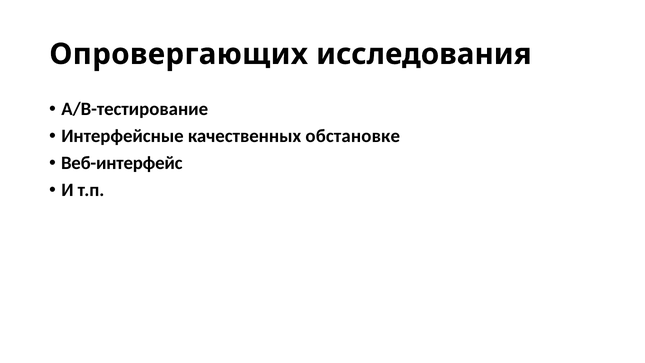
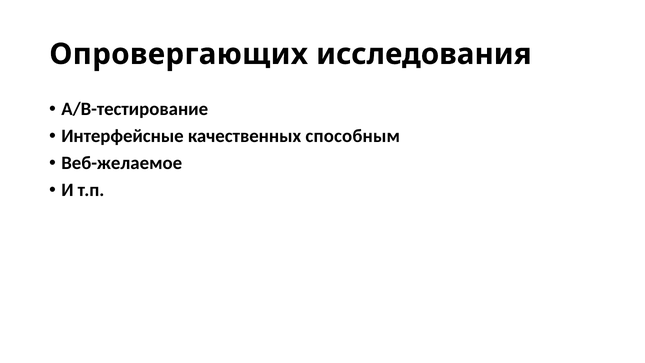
обстановке: обстановке -> способным
Веб-интерфейс: Веб-интерфейс -> Веб-желаемое
